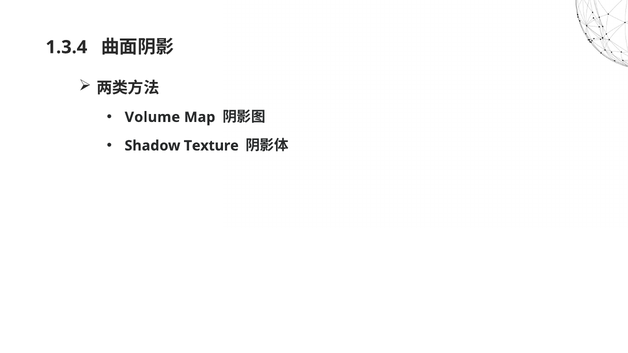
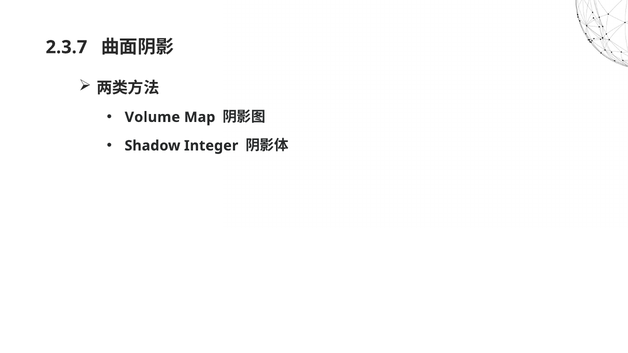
1.3.4: 1.3.4 -> 2.3.7
Texture: Texture -> Integer
